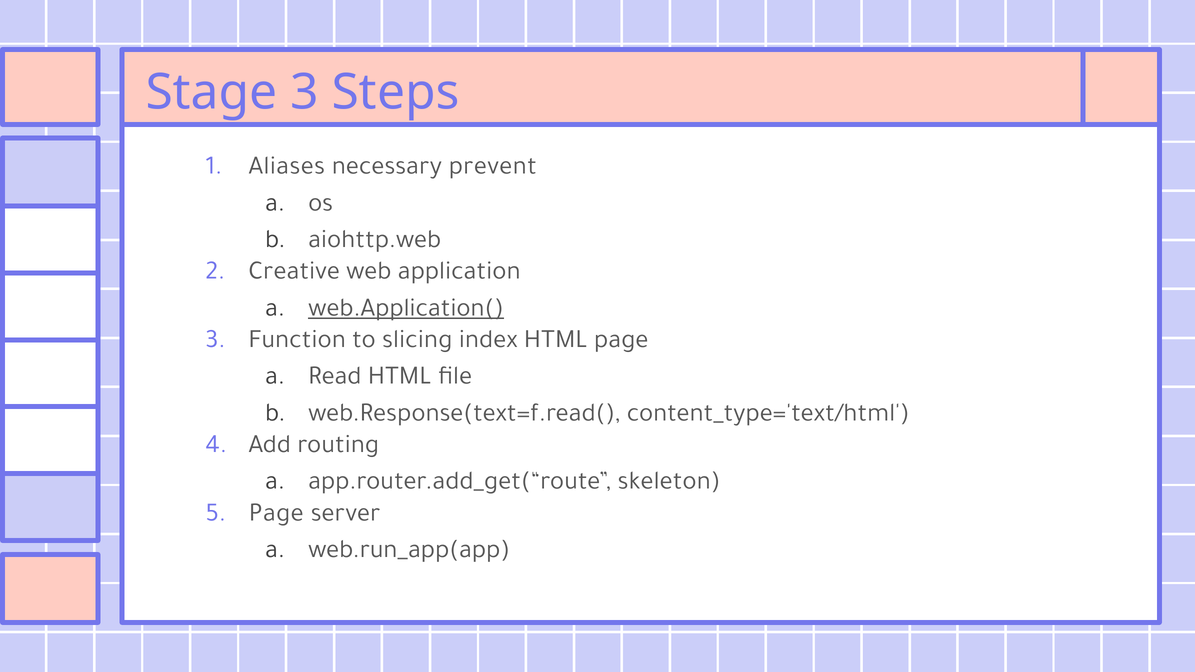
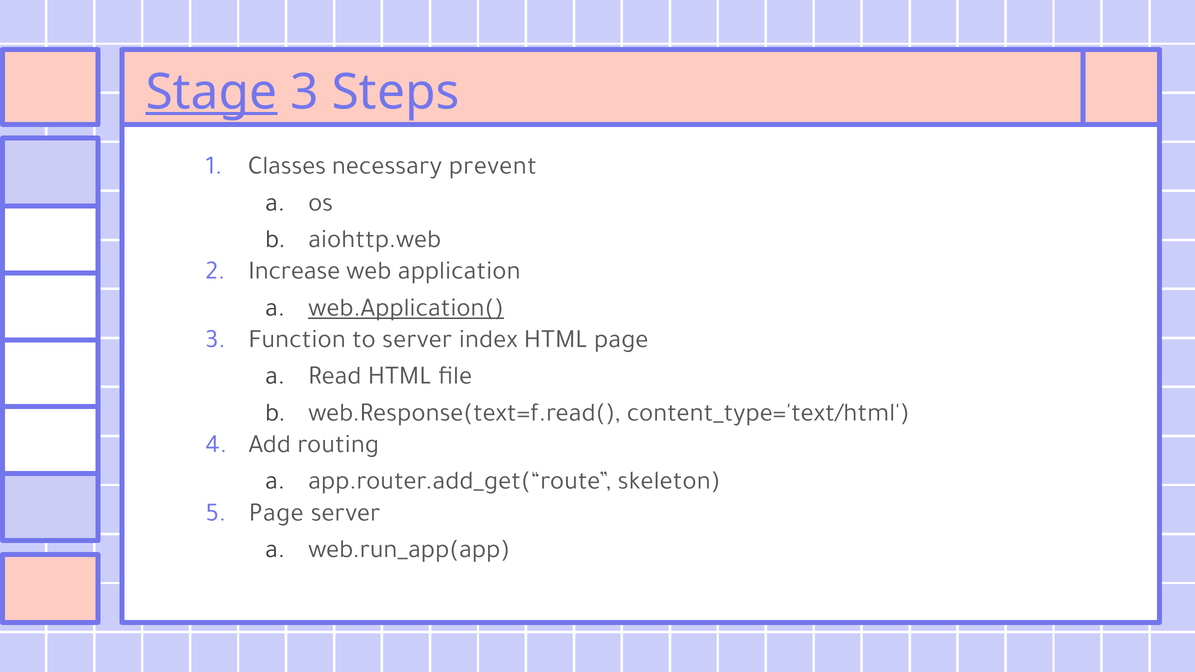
Stage underline: none -> present
Aliases: Aliases -> Classes
Creative: Creative -> Increase
to slicing: slicing -> server
